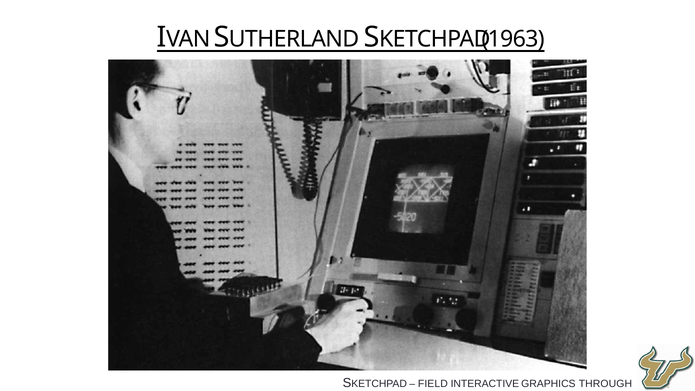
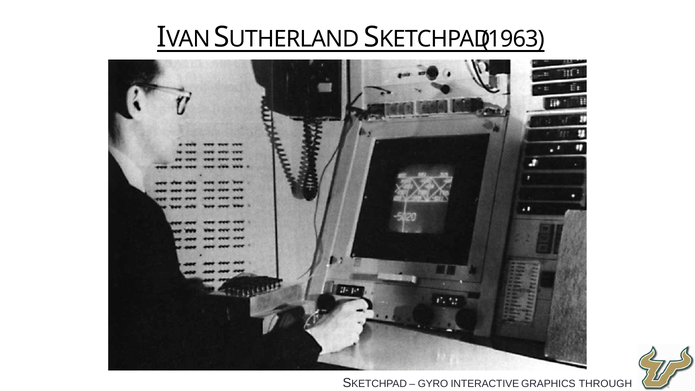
FIELD: FIELD -> GYRO
